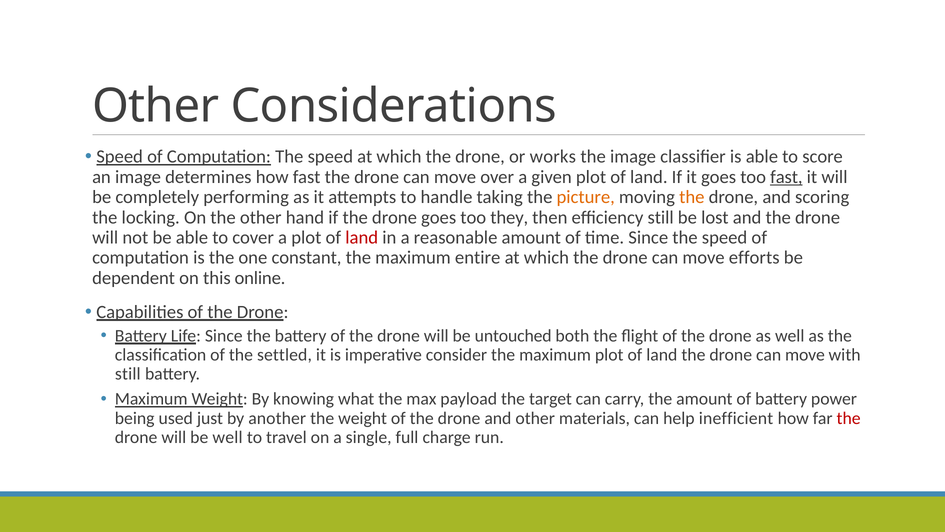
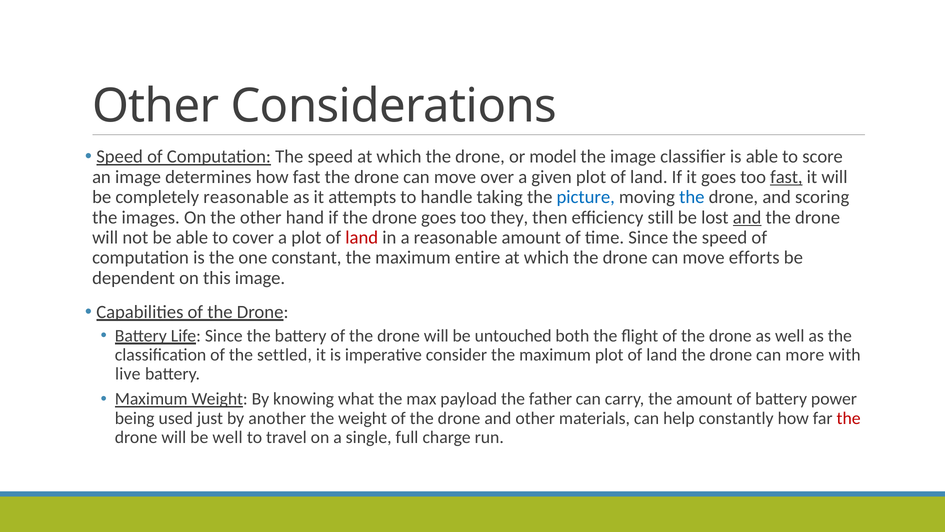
works: works -> model
completely performing: performing -> reasonable
picture colour: orange -> blue
the at (692, 197) colour: orange -> blue
locking: locking -> images
and at (747, 217) underline: none -> present
this online: online -> image
move at (805, 355): move -> more
still at (128, 374): still -> live
target: target -> father
inefficient: inefficient -> constantly
